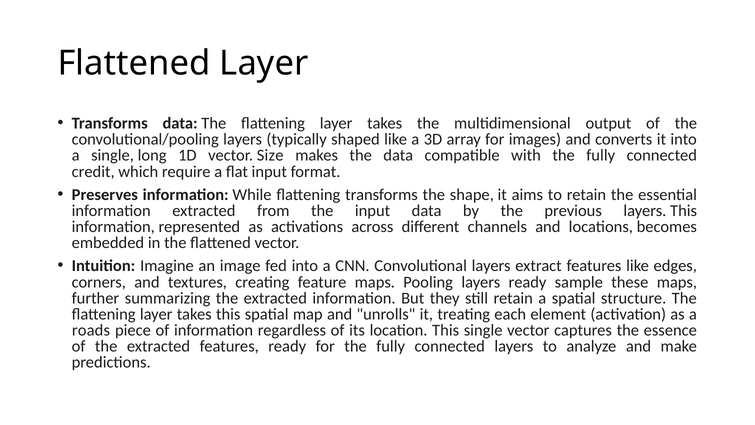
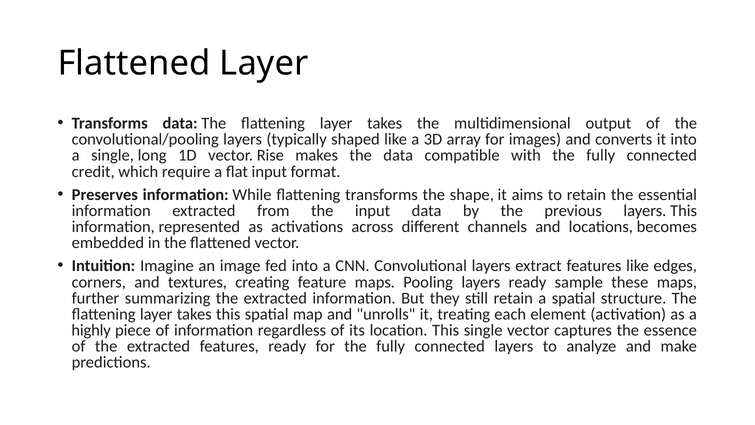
Size: Size -> Rise
roads: roads -> highly
